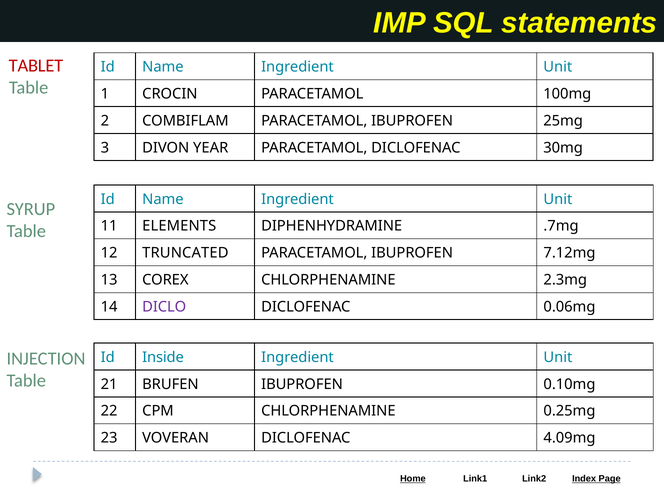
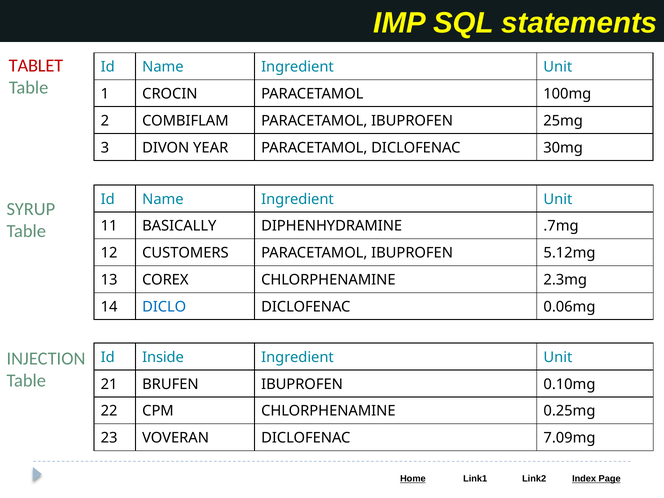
ELEMENTS: ELEMENTS -> BASICALLY
TRUNCATED: TRUNCATED -> CUSTOMERS
7.12mg: 7.12mg -> 5.12mg
DICLO colour: purple -> blue
4.09mg: 4.09mg -> 7.09mg
